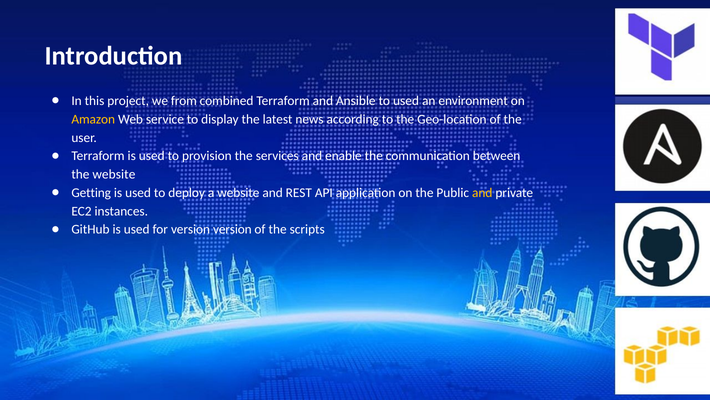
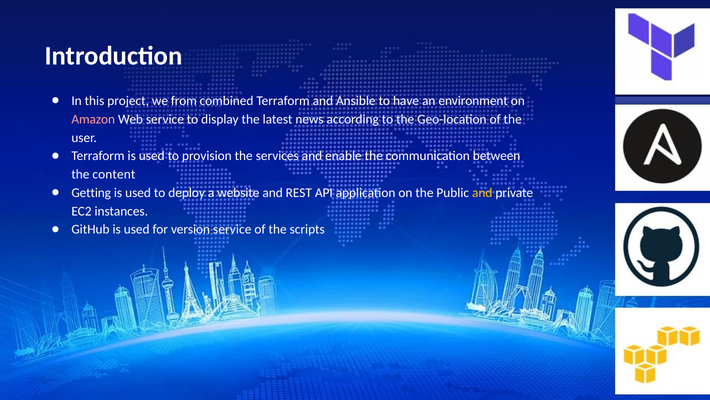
to used: used -> have
Amazon colour: yellow -> pink
the website: website -> content
version version: version -> service
